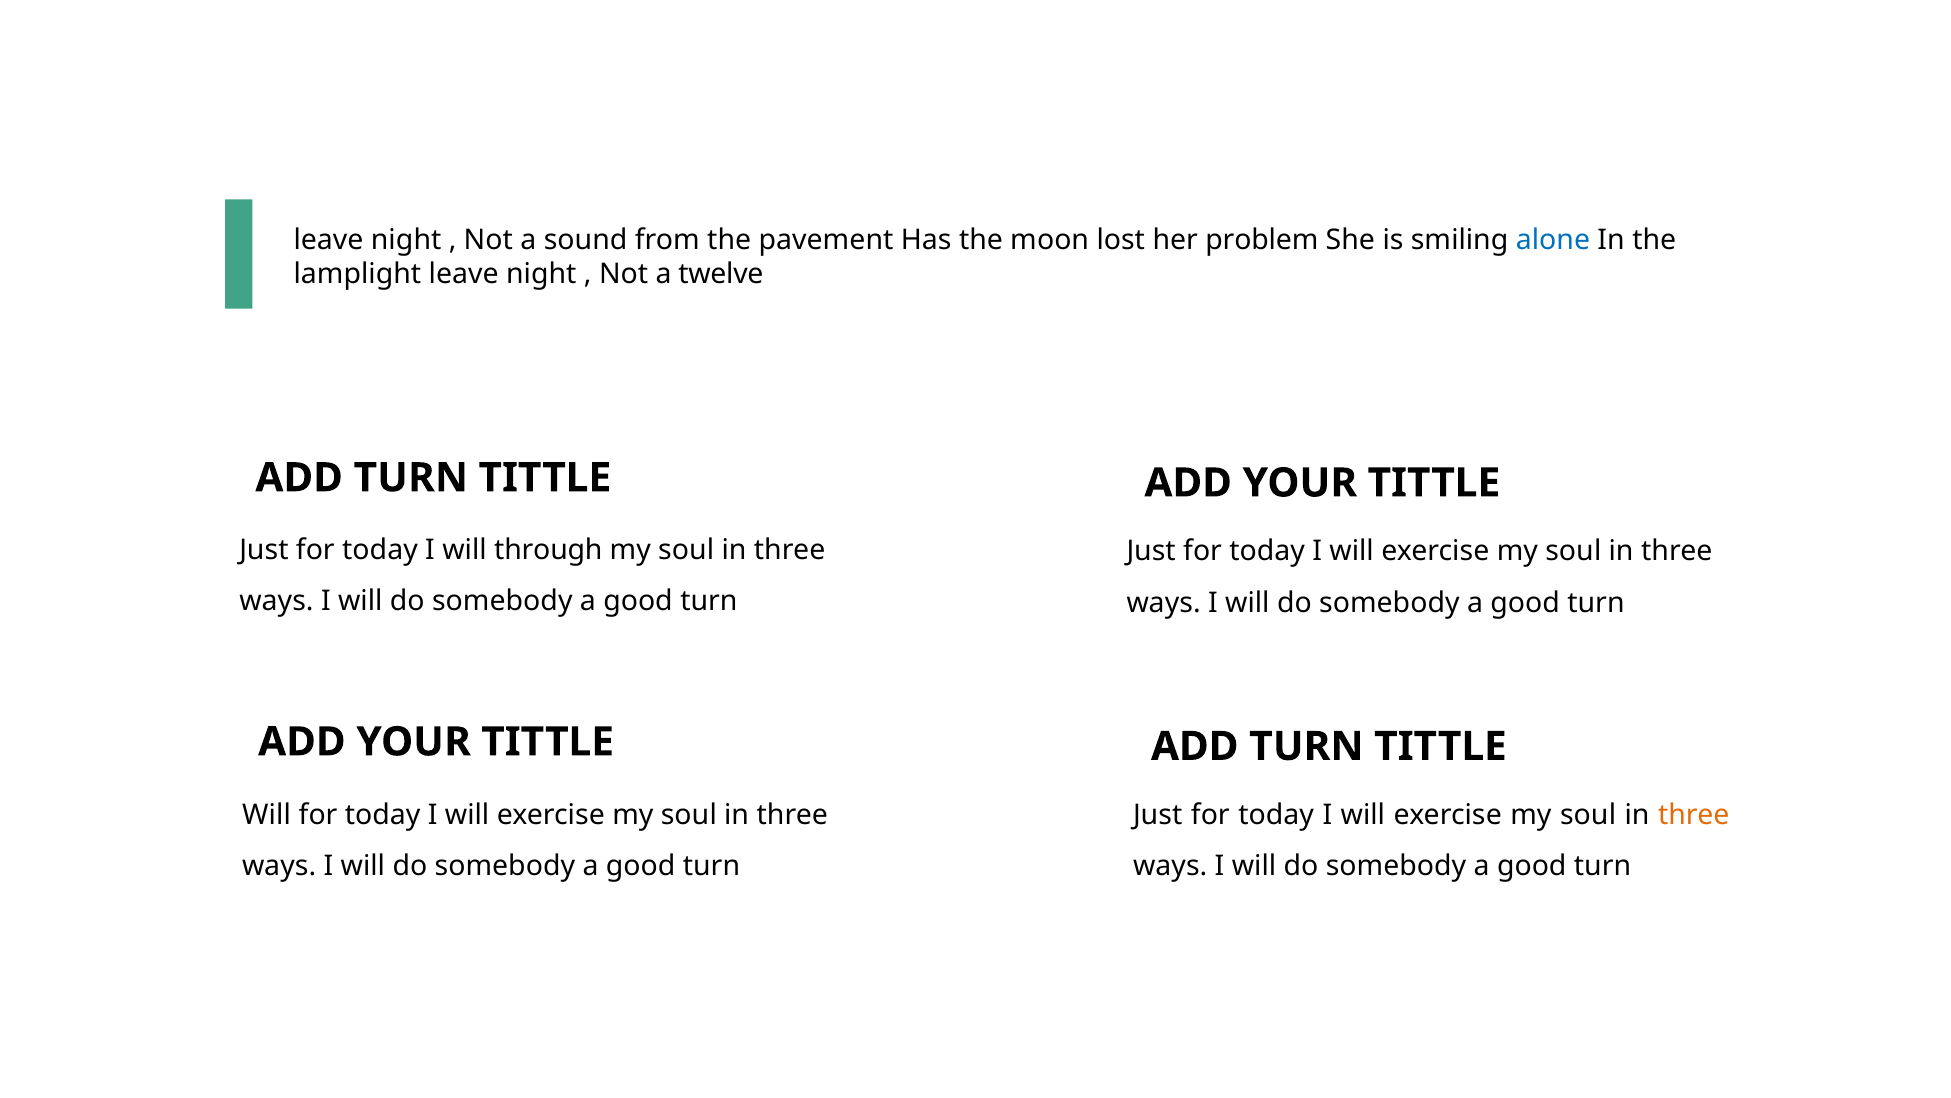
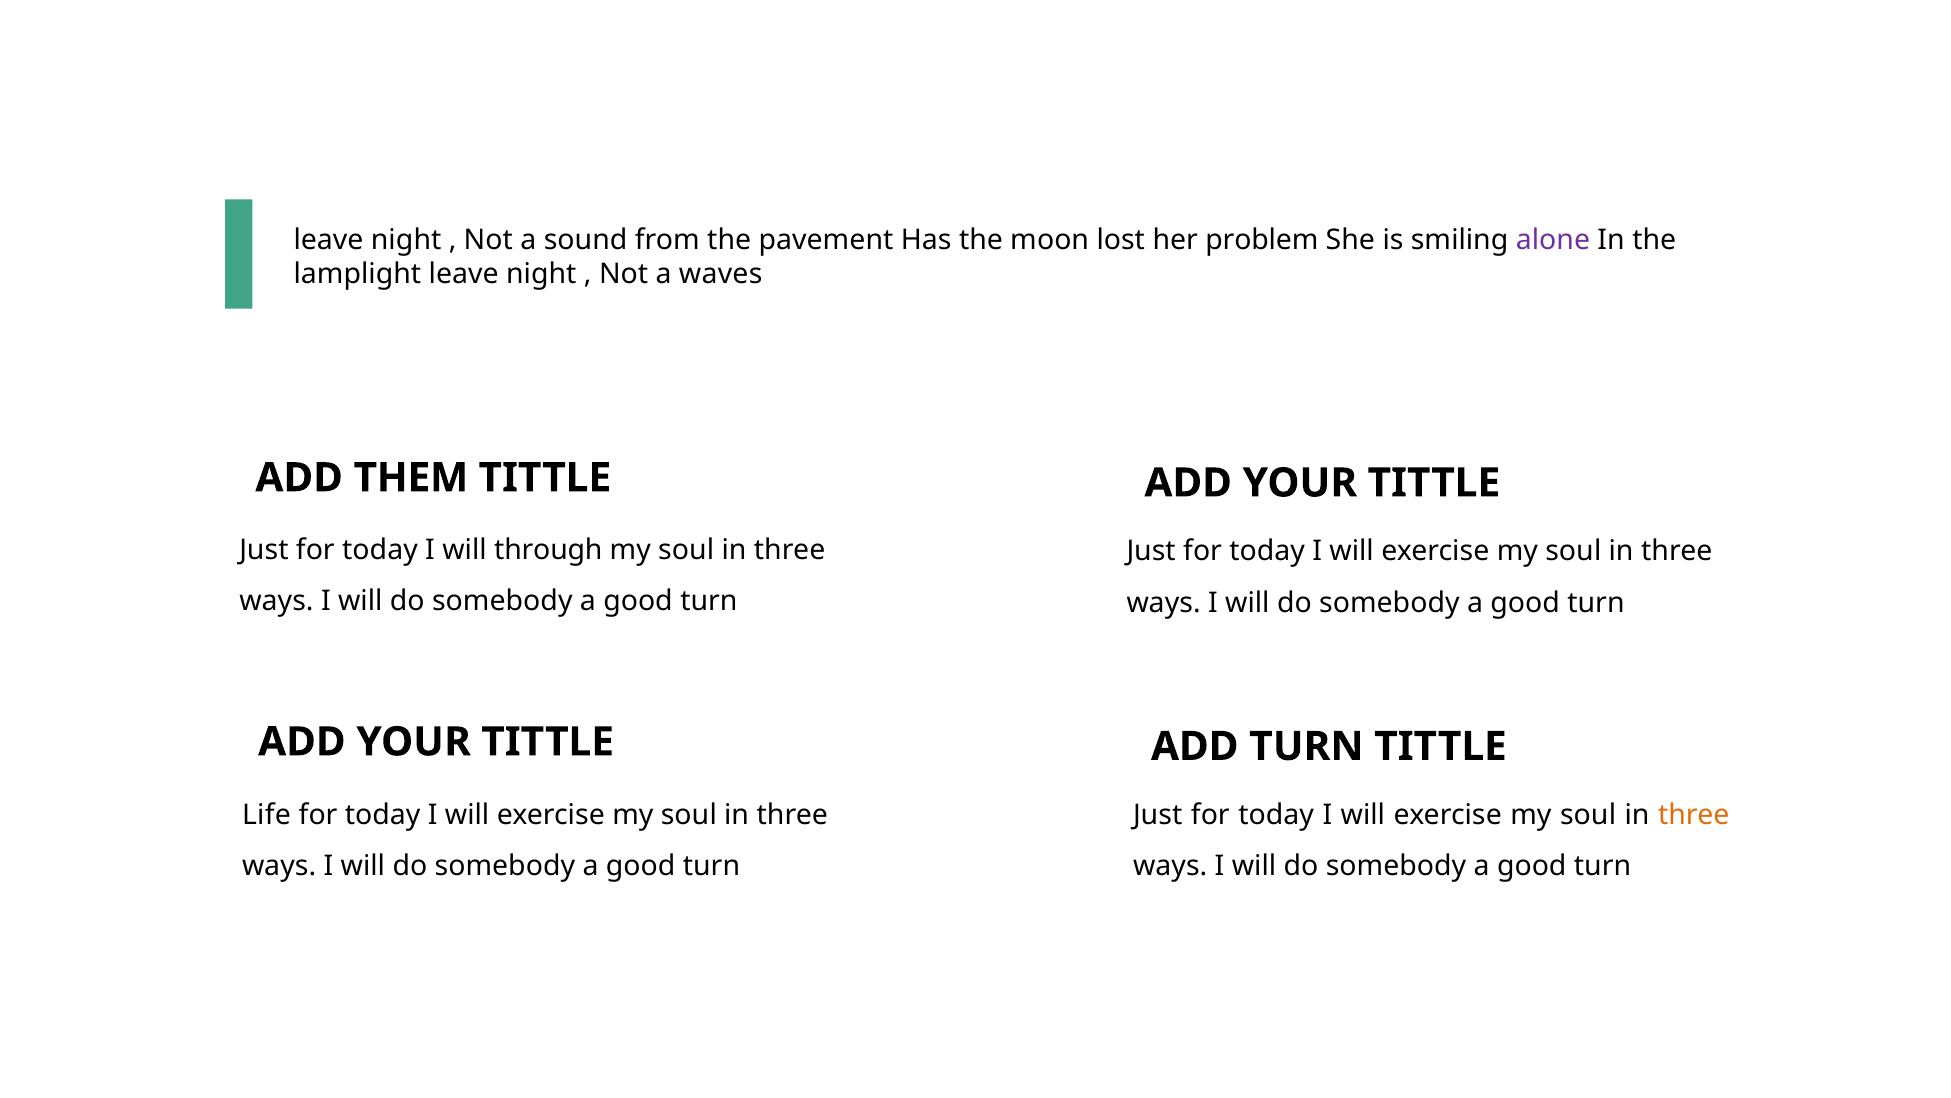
alone colour: blue -> purple
twelve: twelve -> waves
TURN at (411, 478): TURN -> THEM
Will at (267, 815): Will -> Life
